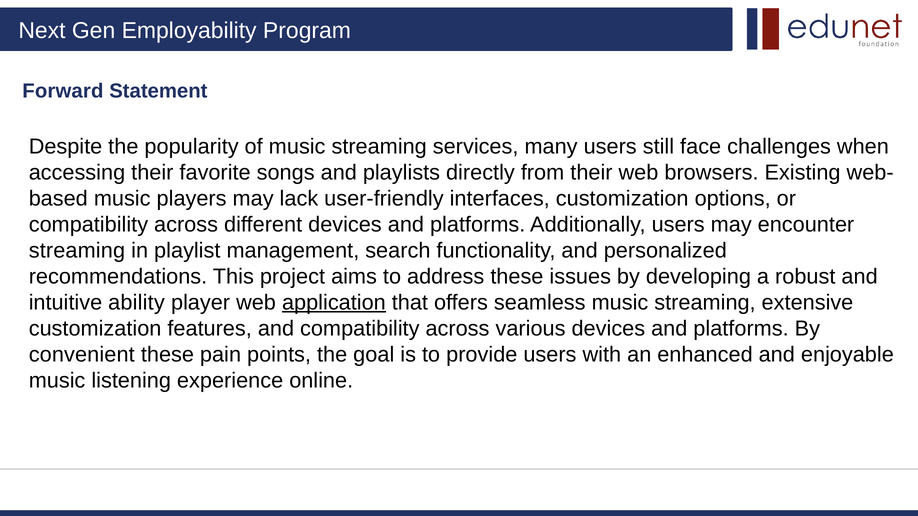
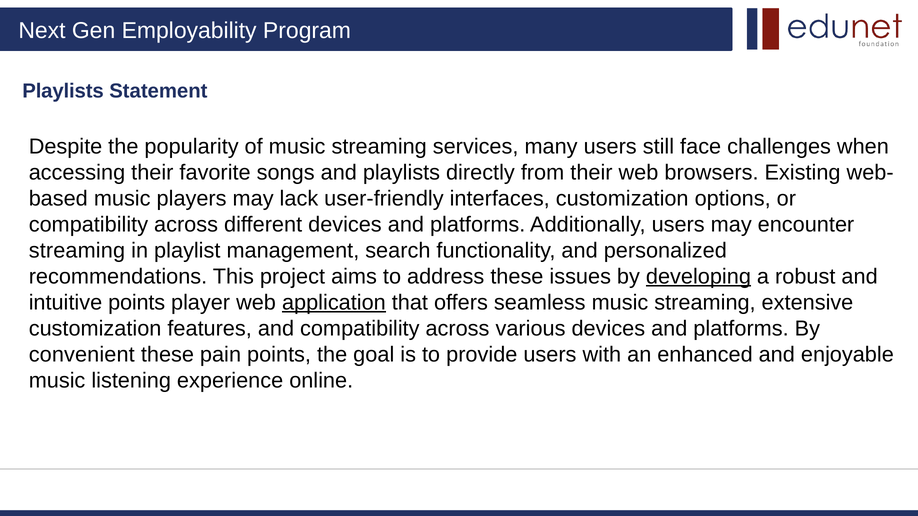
Forward at (63, 91): Forward -> Playlists
developing underline: none -> present
intuitive ability: ability -> points
